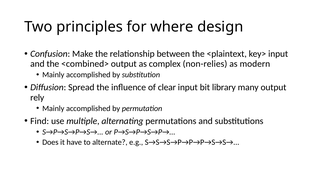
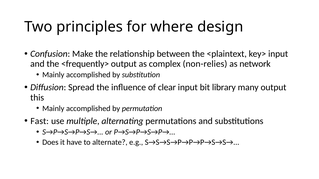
<combined>: <combined> -> <frequently>
modern: modern -> network
rely: rely -> this
Find: Find -> Fast
